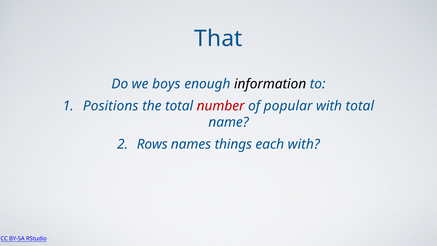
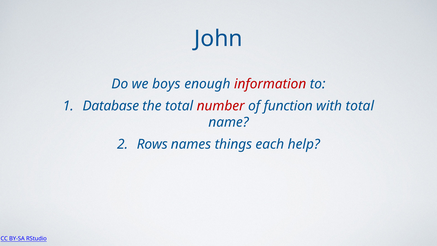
That: That -> John
information colour: black -> red
Positions: Positions -> Database
popular: popular -> function
each with: with -> help
